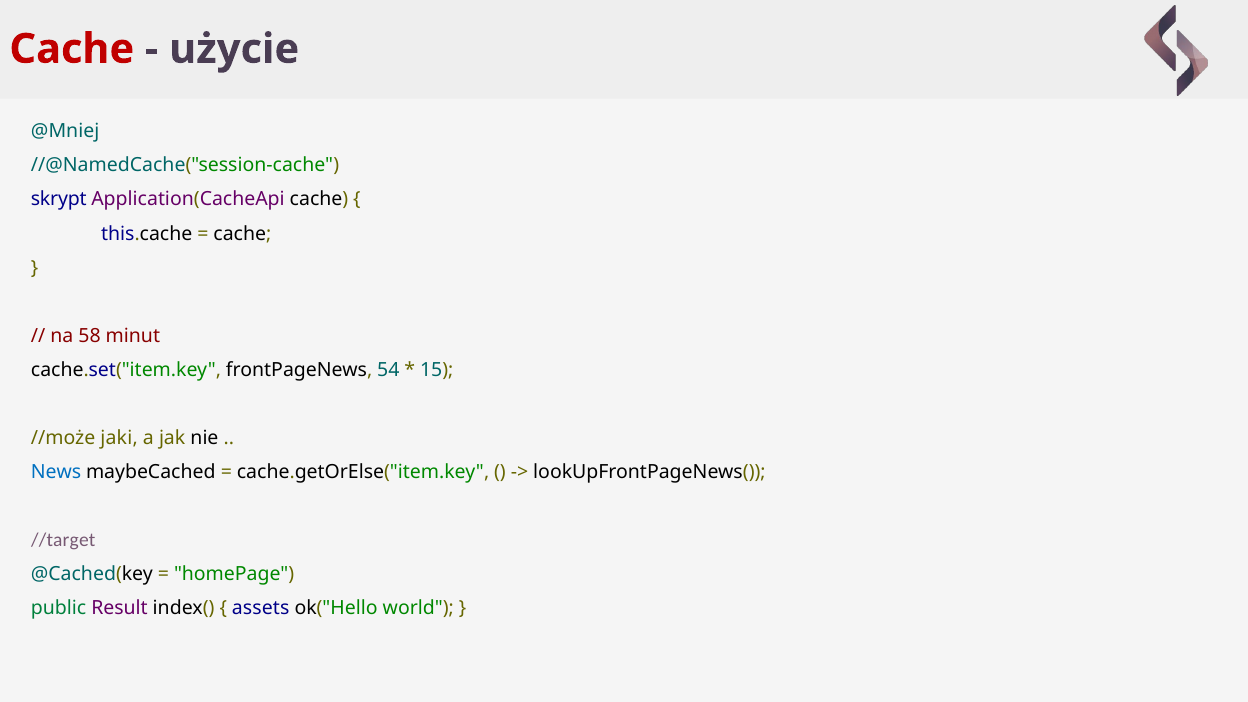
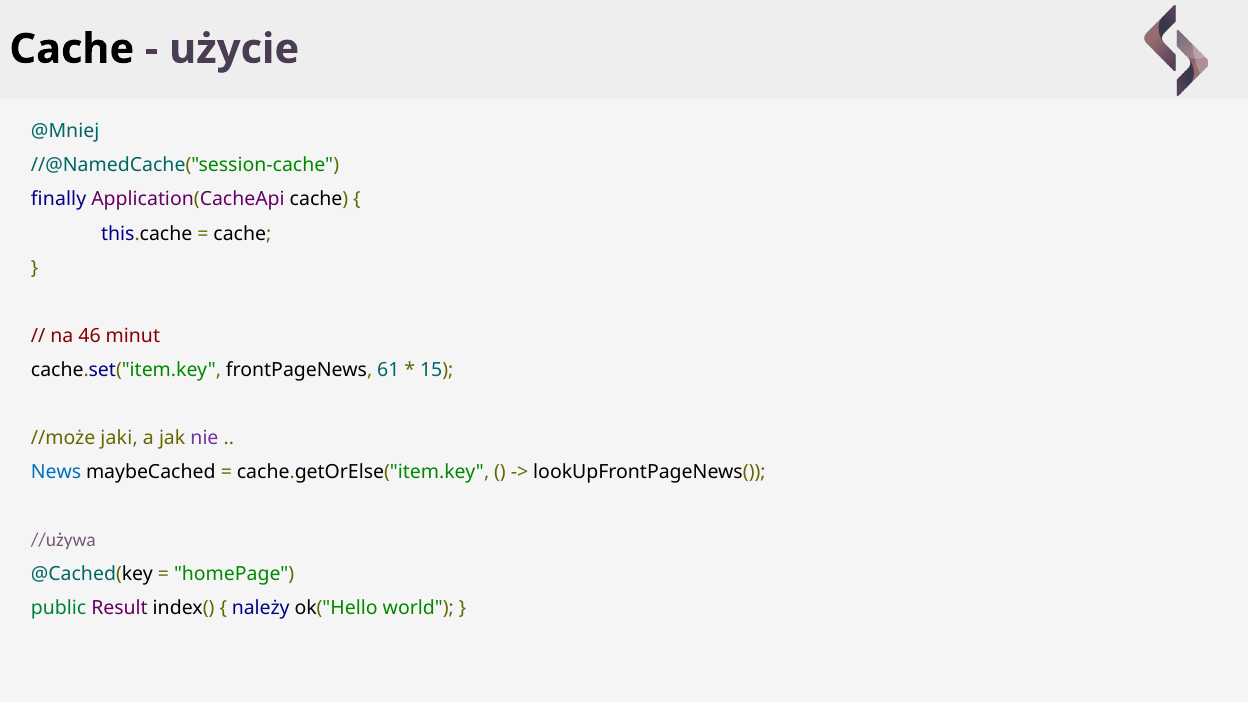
Cache at (72, 49) colour: red -> black
skrypt: skrypt -> finally
58: 58 -> 46
54: 54 -> 61
nie colour: black -> purple
//target: //target -> //używa
assets: assets -> należy
